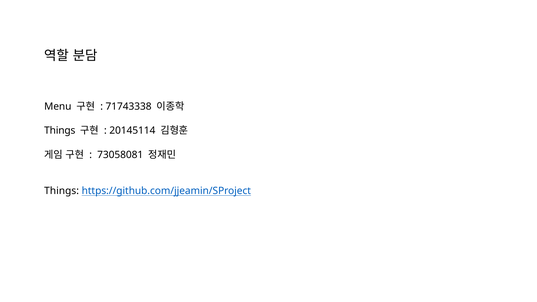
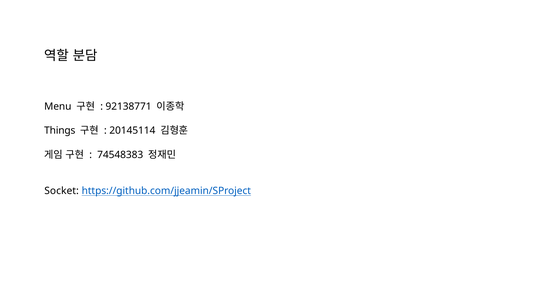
71743338: 71743338 -> 92138771
73058081: 73058081 -> 74548383
Things at (62, 191): Things -> Socket
